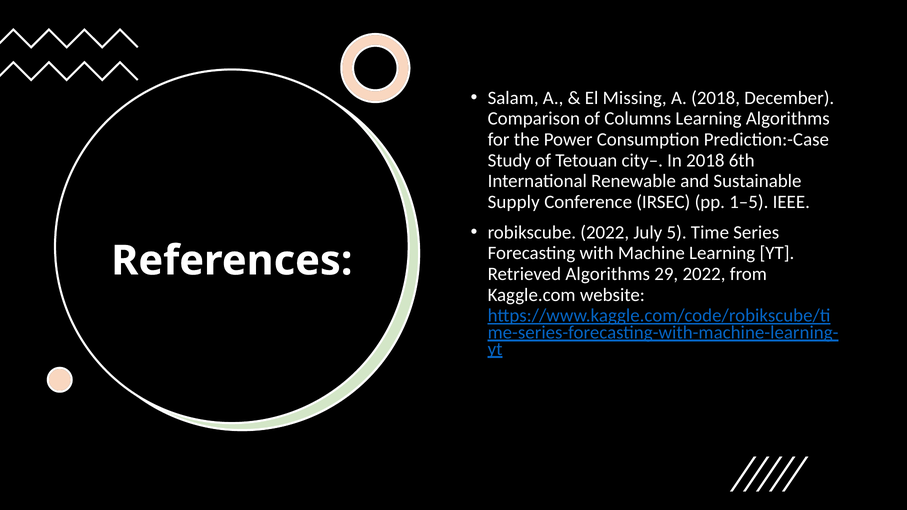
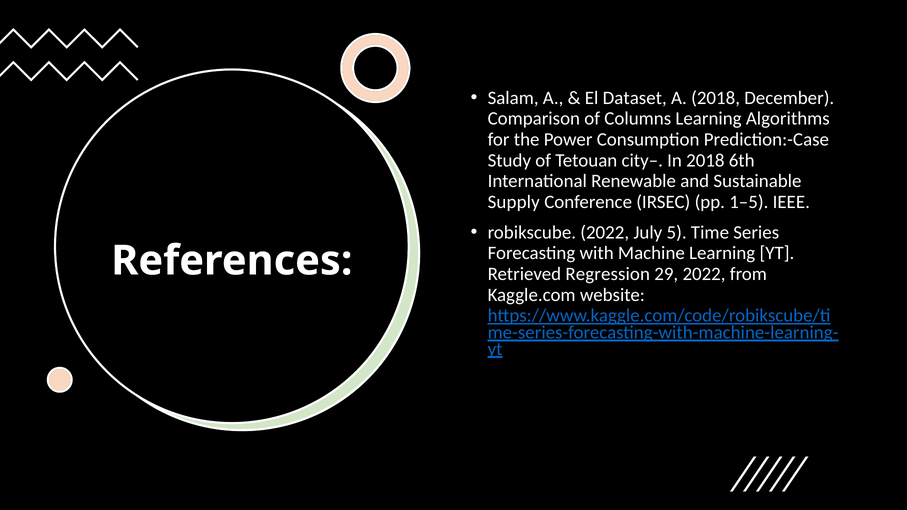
Missing: Missing -> Dataset
Retrieved Algorithms: Algorithms -> Regression
